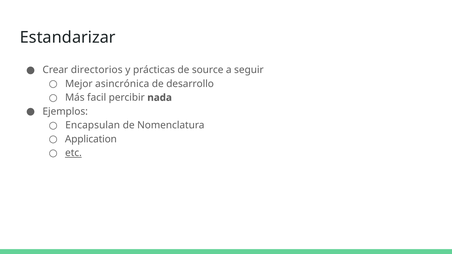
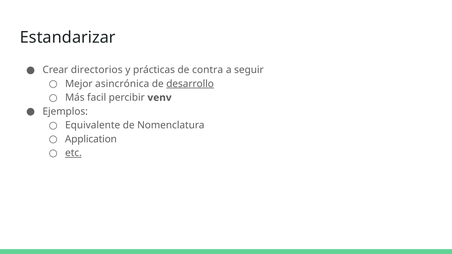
source: source -> contra
desarrollo underline: none -> present
nada: nada -> venv
Encapsulan: Encapsulan -> Equivalente
